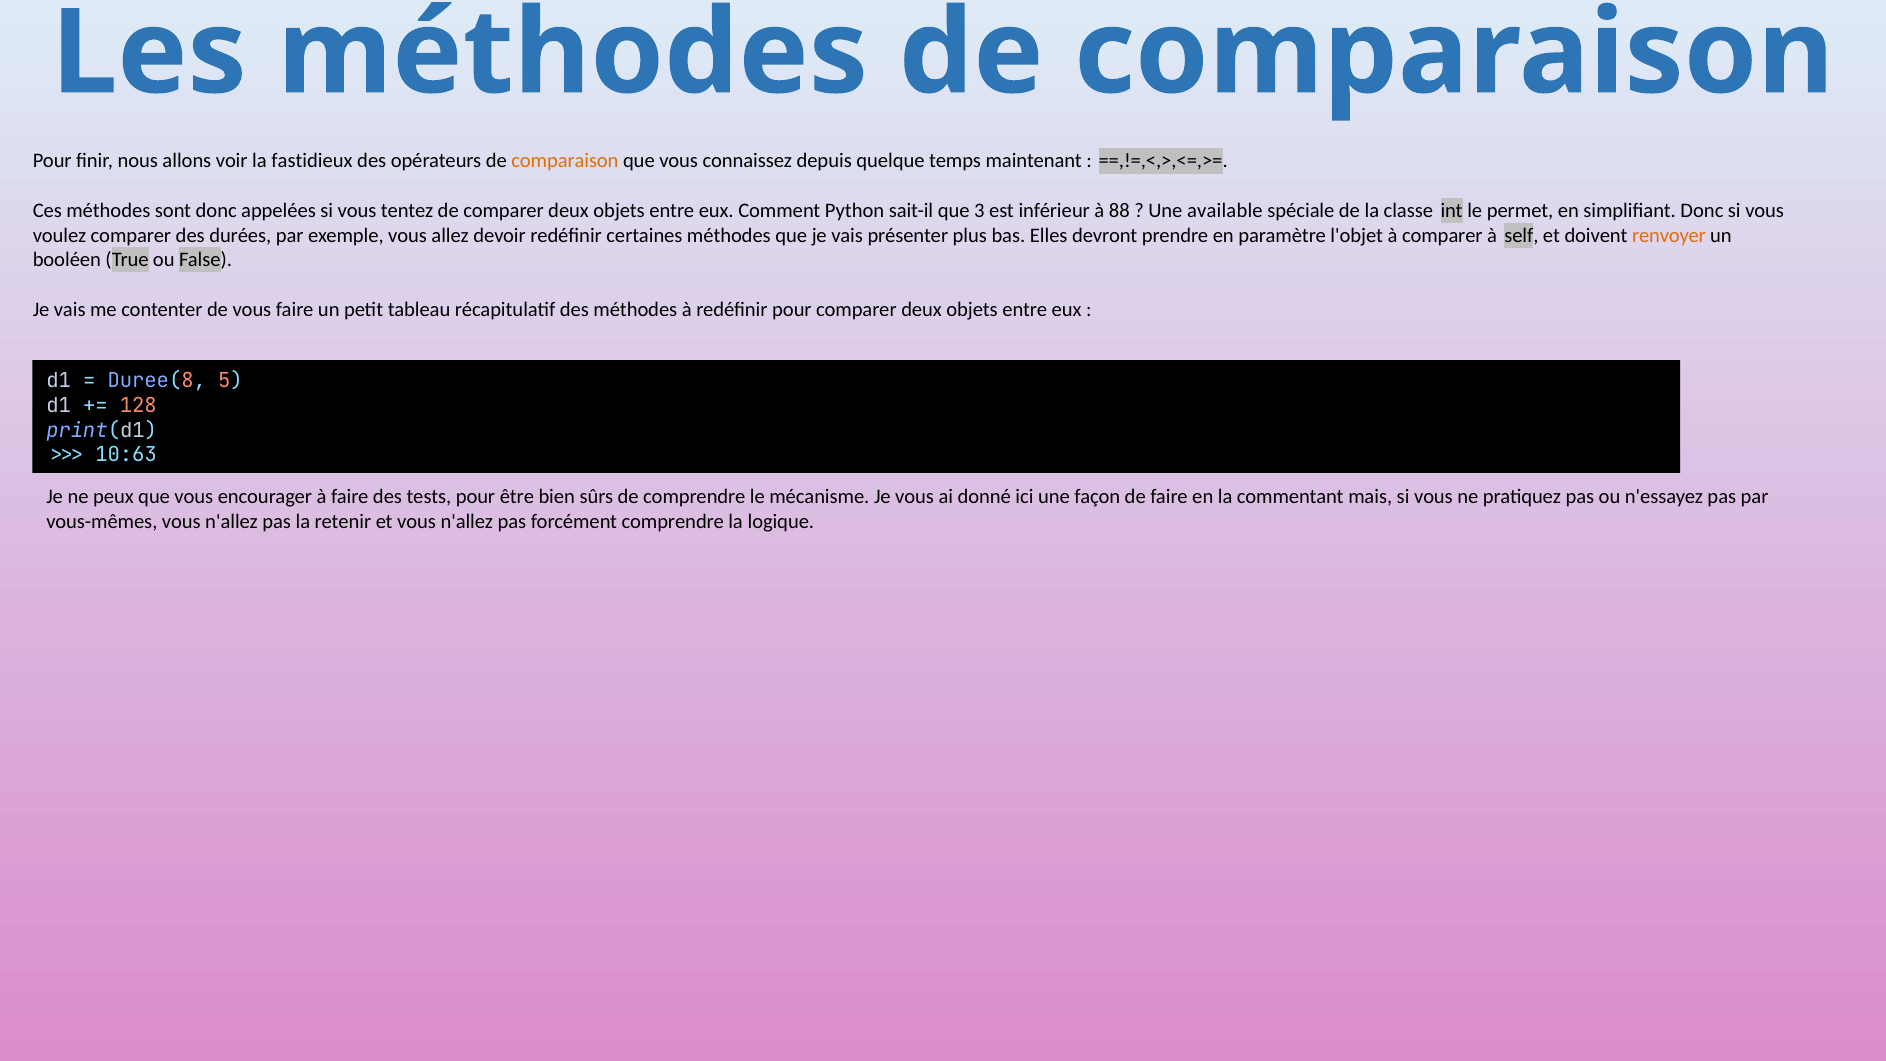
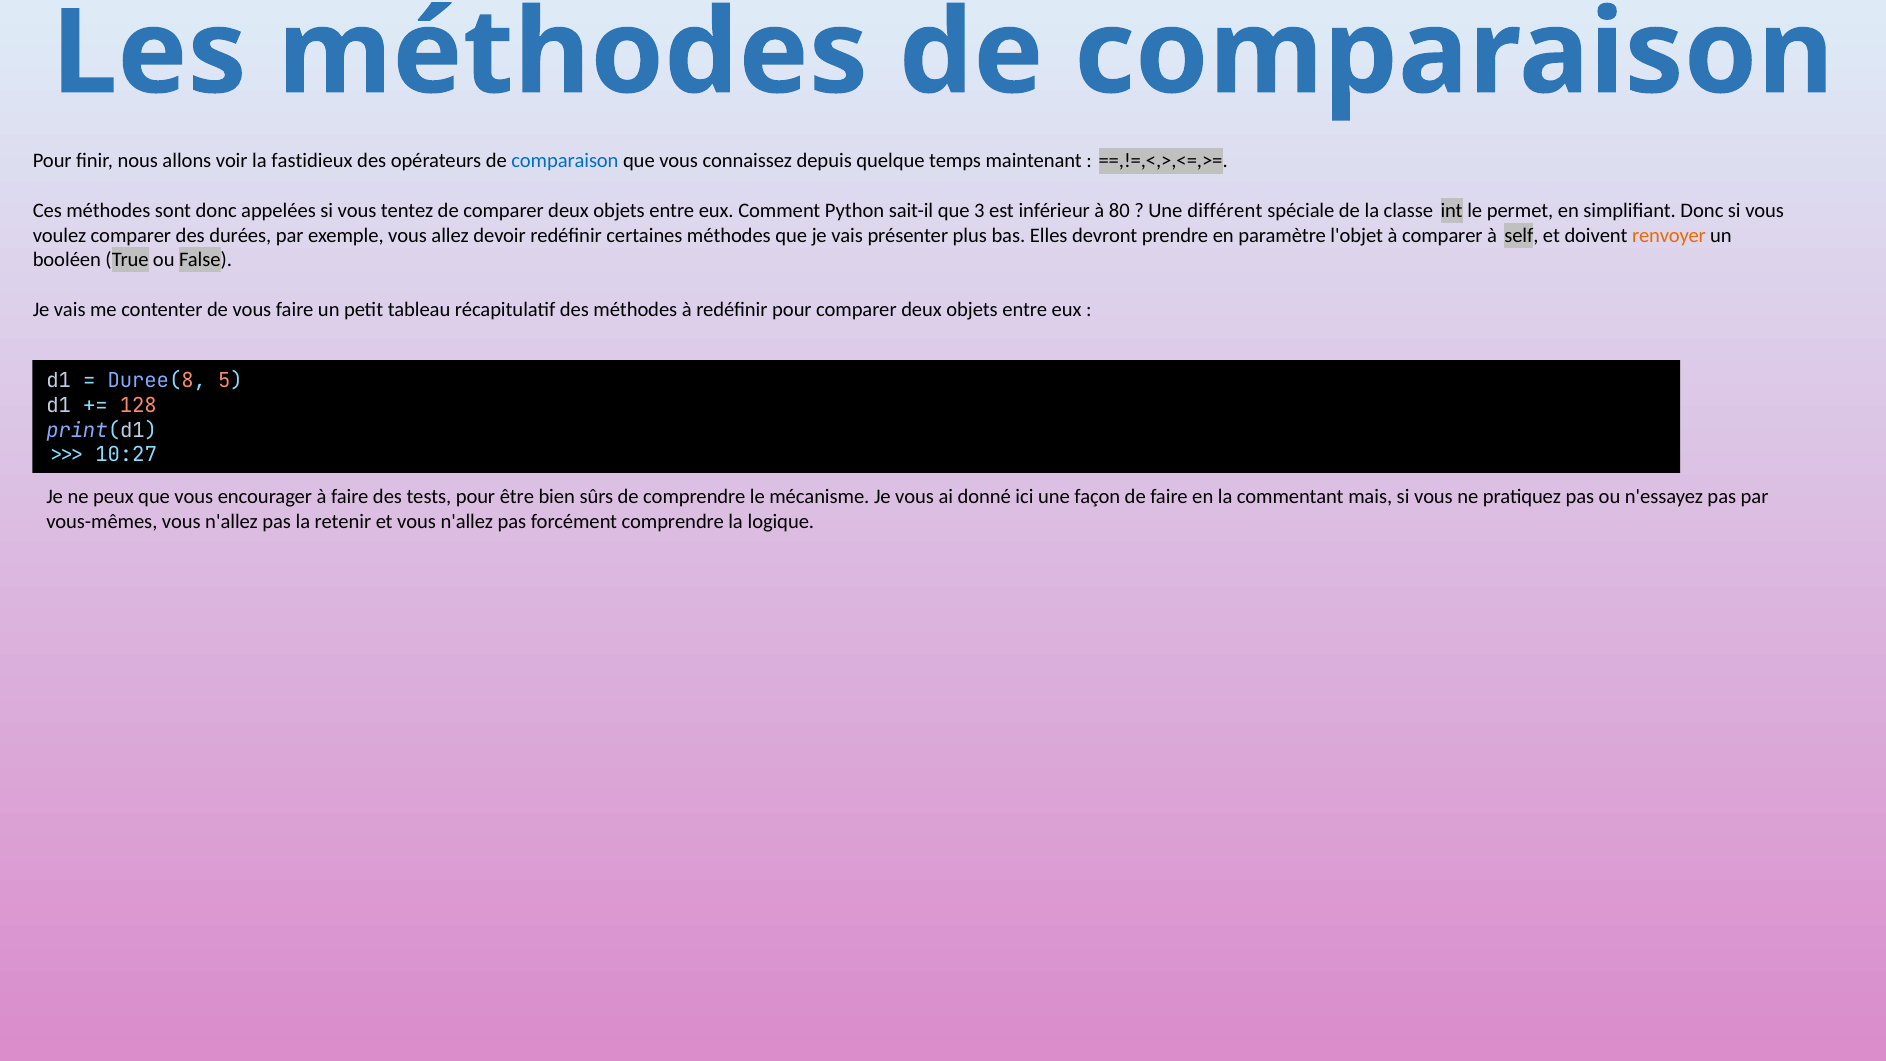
comparaison at (565, 161) colour: orange -> blue
88: 88 -> 80
available: available -> différent
10:63: 10:63 -> 10:27
